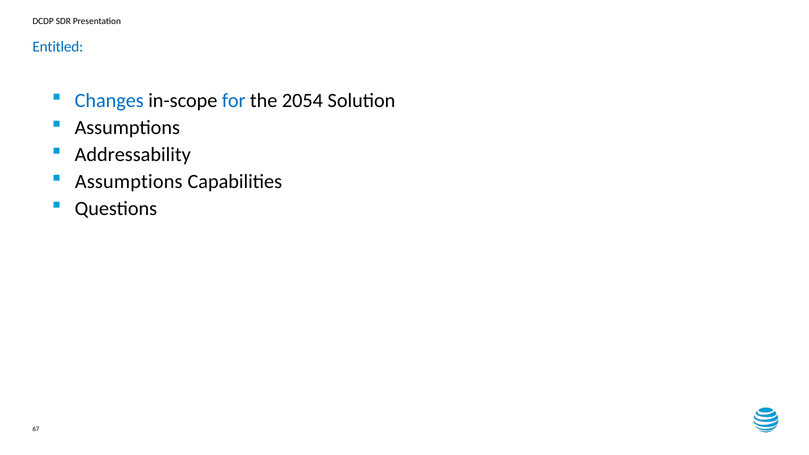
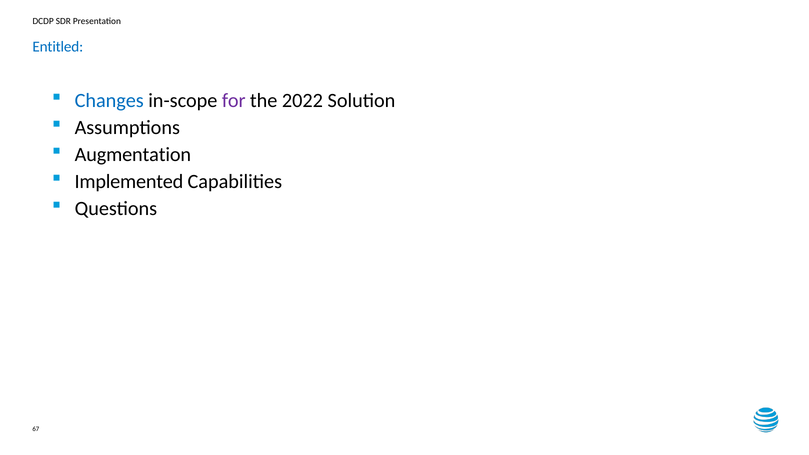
for colour: blue -> purple
2054: 2054 -> 2022
Addressability: Addressability -> Augmentation
Assumptions at (129, 182): Assumptions -> Implemented
